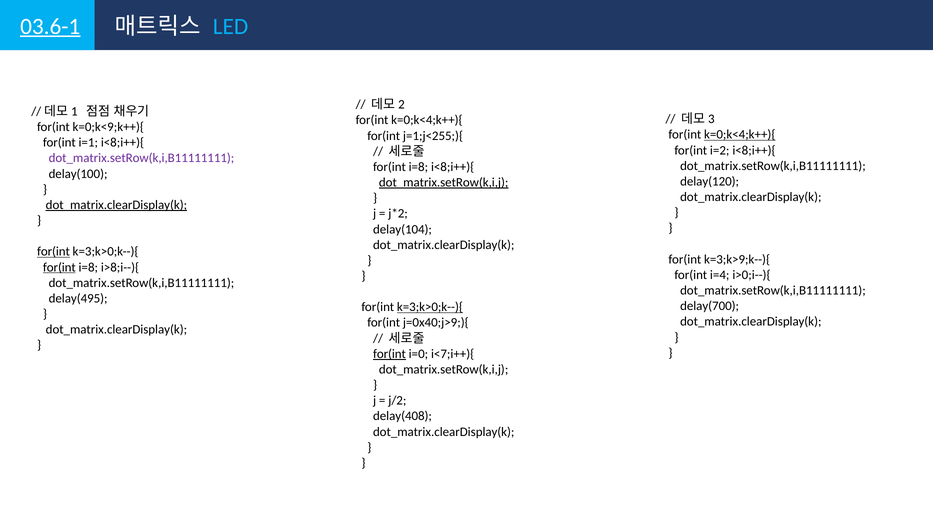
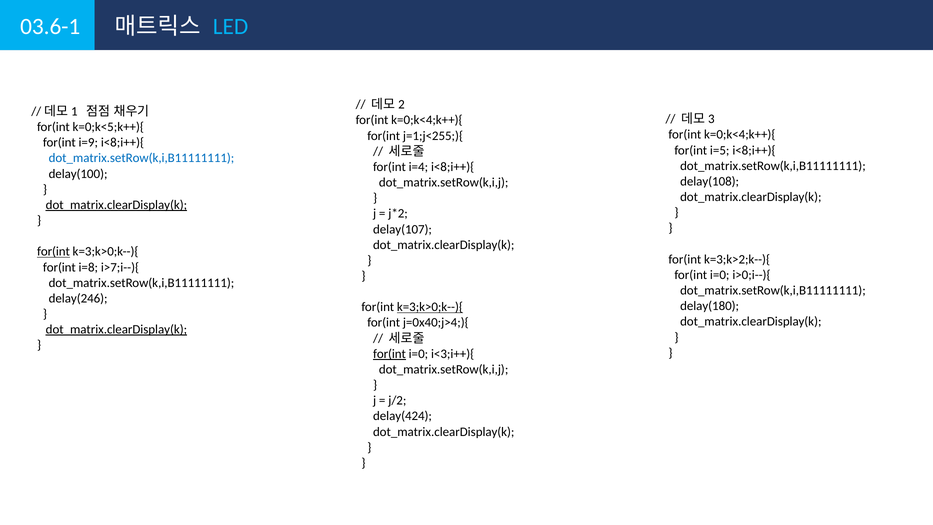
03.6-1 underline: present -> none
k=0;k<9;k++){: k=0;k<9;k++){ -> k=0;k<5;k++){
k=0;k<4;k++){ at (740, 135) underline: present -> none
i=1: i=1 -> i=9
i=2: i=2 -> i=5
dot_matrix.setRow(k,i,B11111111 at (141, 158) colour: purple -> blue
i=8 at (418, 167): i=8 -> i=4
delay(120: delay(120 -> delay(108
dot_matrix.setRow(k,i,j at (444, 182) underline: present -> none
delay(104: delay(104 -> delay(107
k=3;k>9;k--){: k=3;k>9;k--){ -> k=3;k>2;k--){
for(int at (59, 267) underline: present -> none
i>8;i--){: i>8;i--){ -> i>7;i--){
i=4 at (720, 275): i=4 -> i=0
delay(495: delay(495 -> delay(246
delay(700: delay(700 -> delay(180
j=0x40;j>9;){: j=0x40;j>9;){ -> j=0x40;j>4;){
dot_matrix.clearDisplay(k at (116, 329) underline: none -> present
i<7;i++){: i<7;i++){ -> i<3;i++){
delay(408: delay(408 -> delay(424
